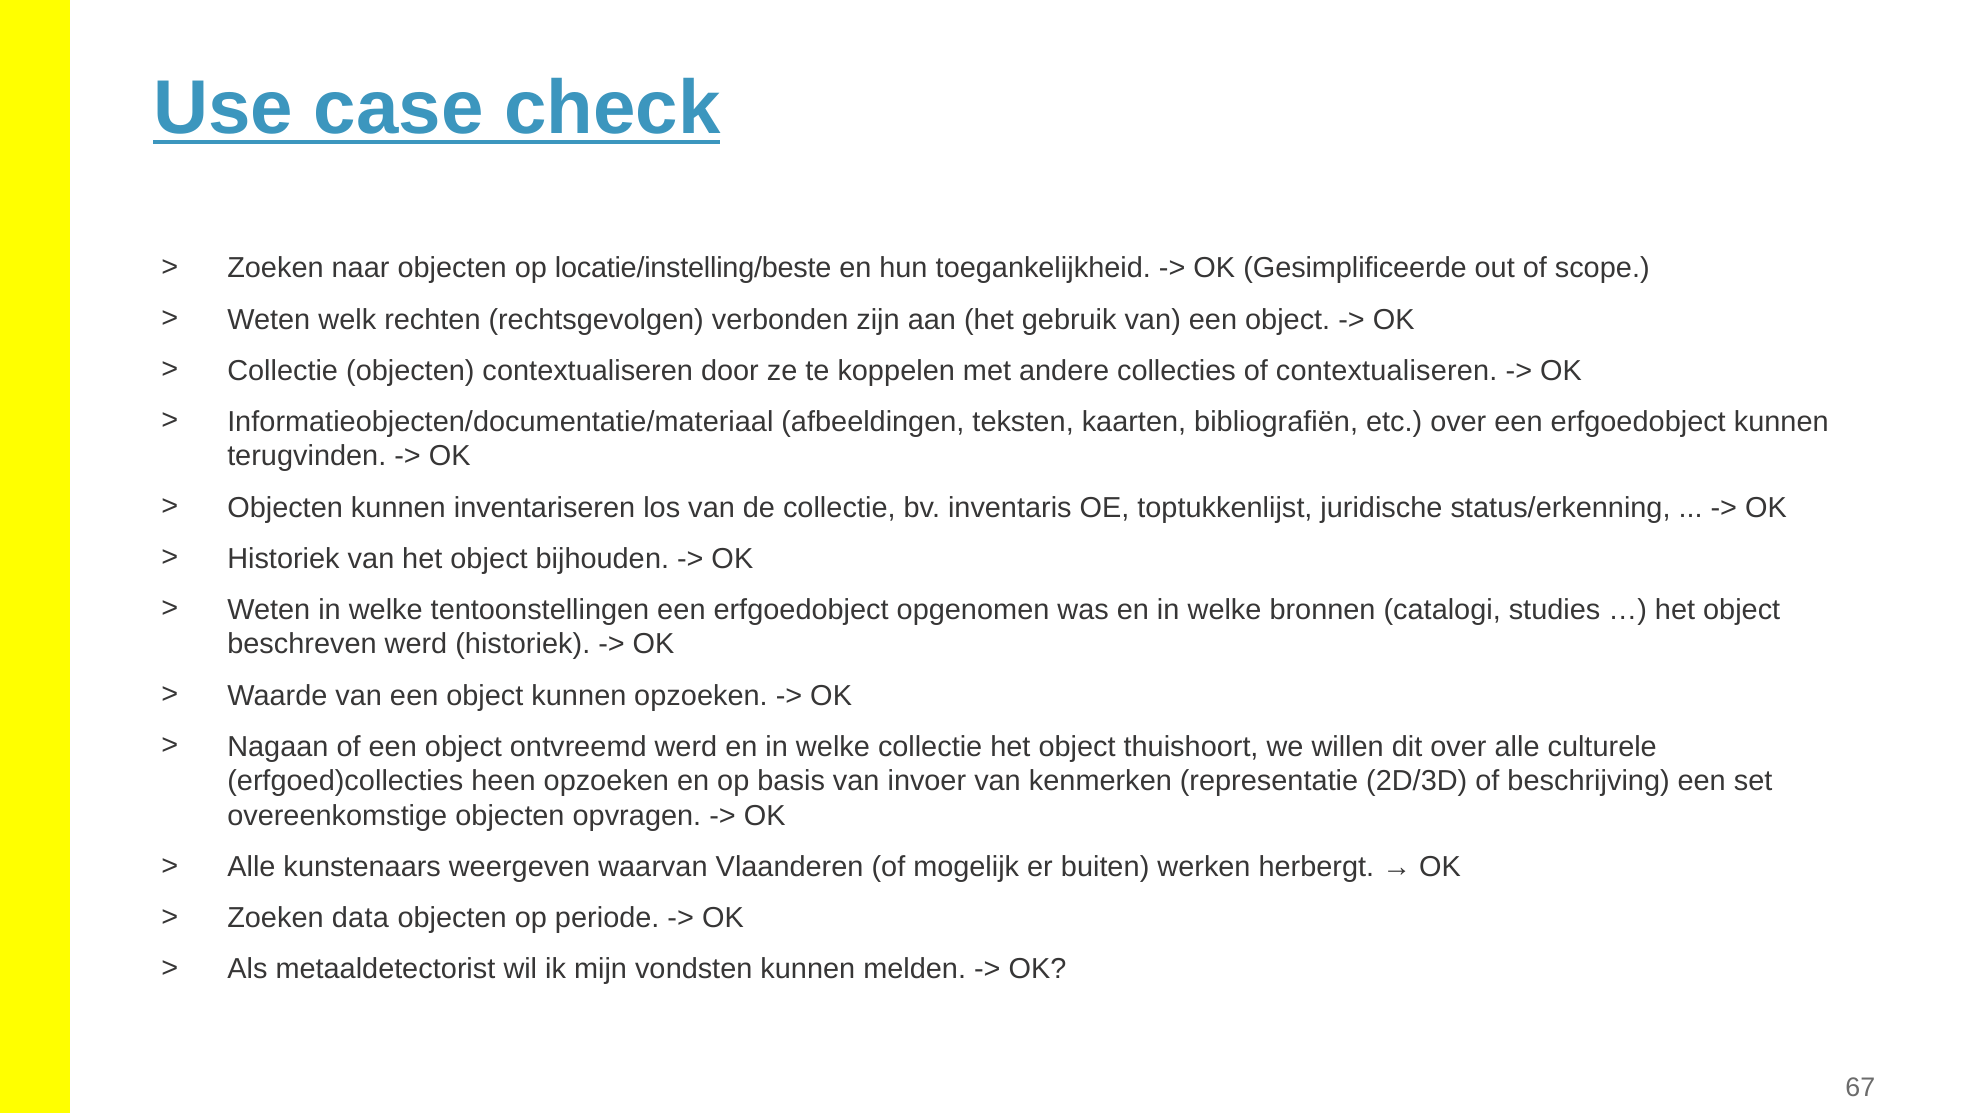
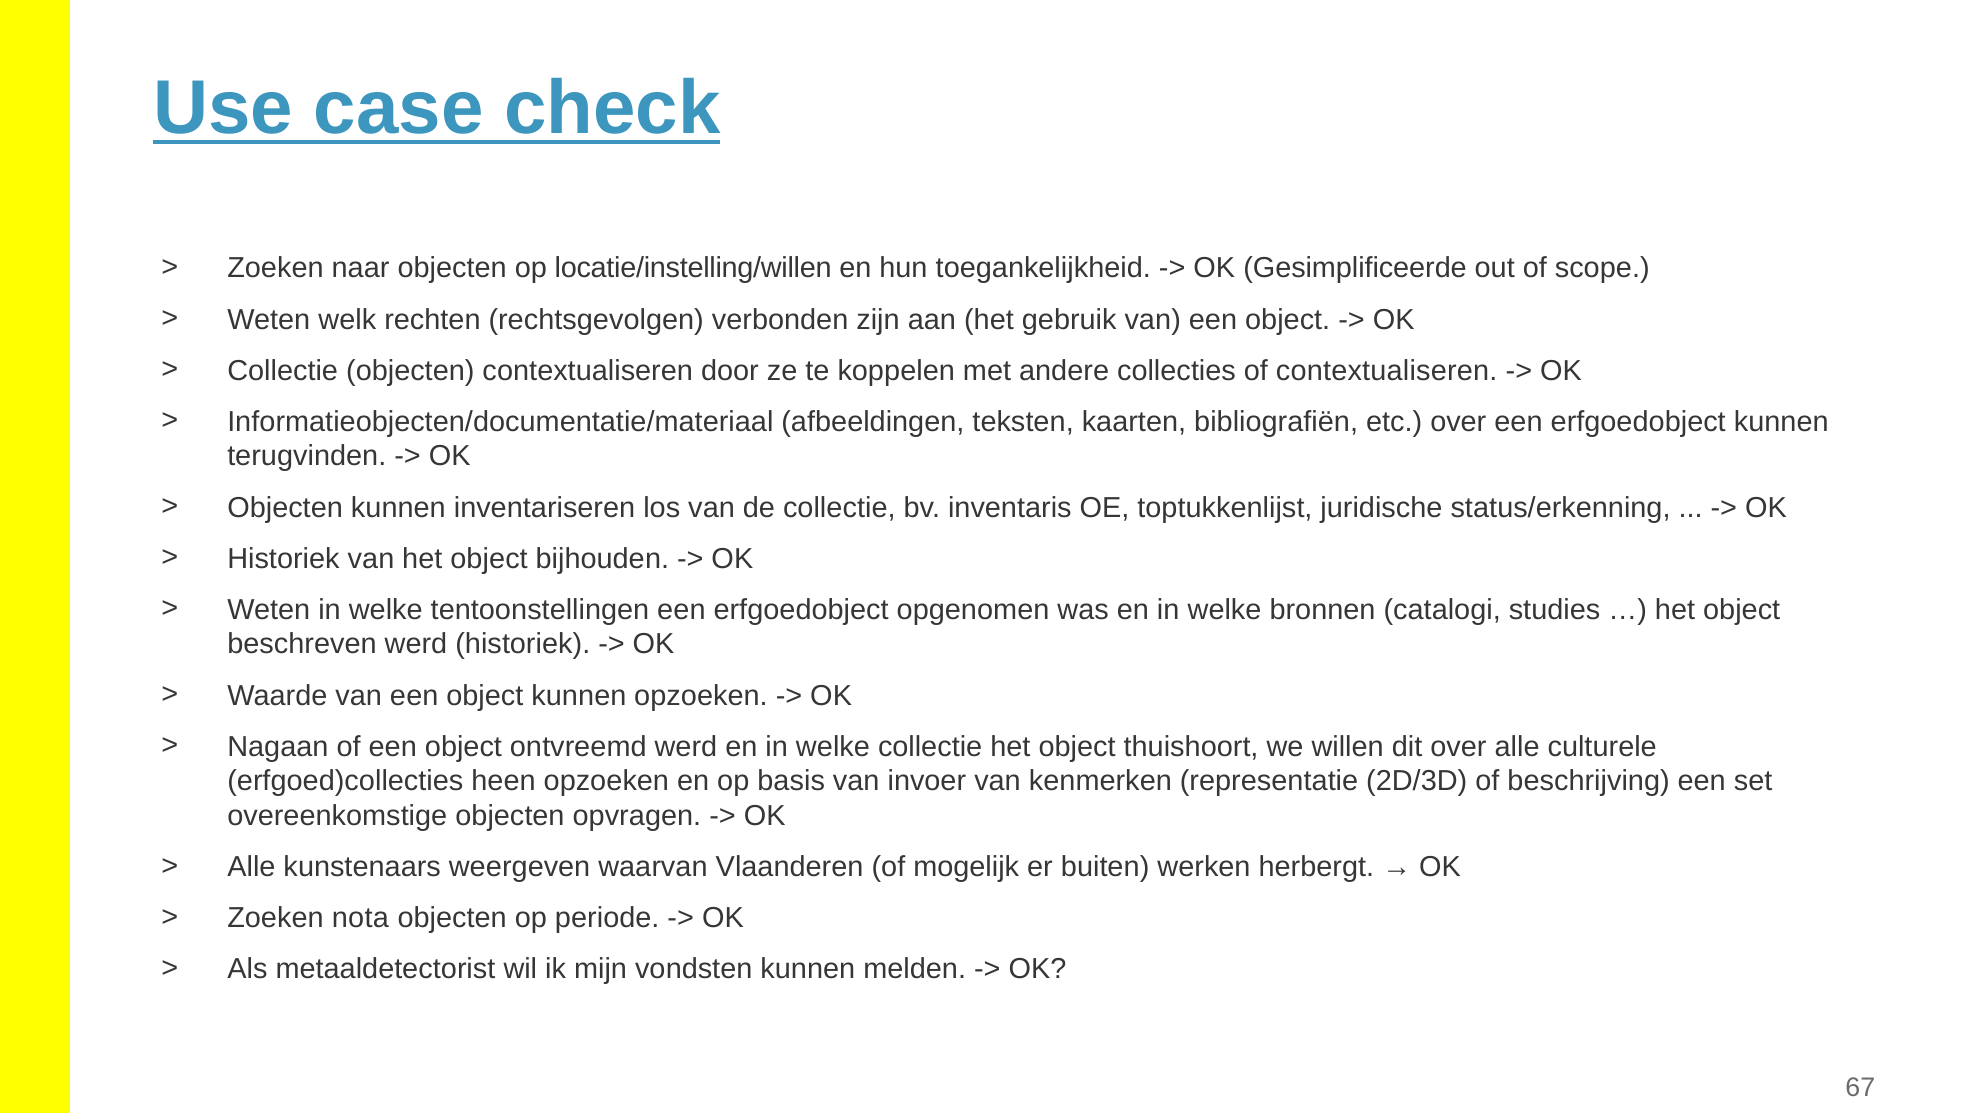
locatie/instelling/beste: locatie/instelling/beste -> locatie/instelling/willen
data: data -> nota
